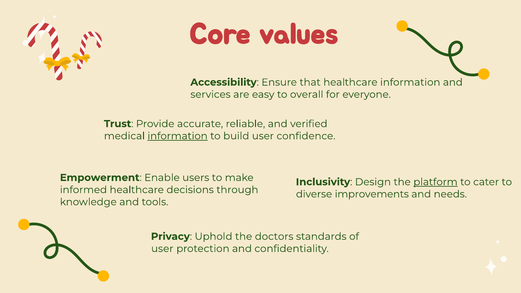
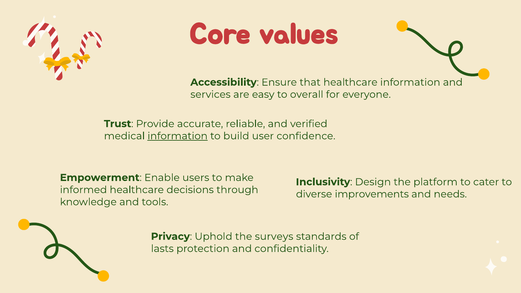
platform underline: present -> none
doctors: doctors -> surveys
user at (162, 249): user -> lasts
